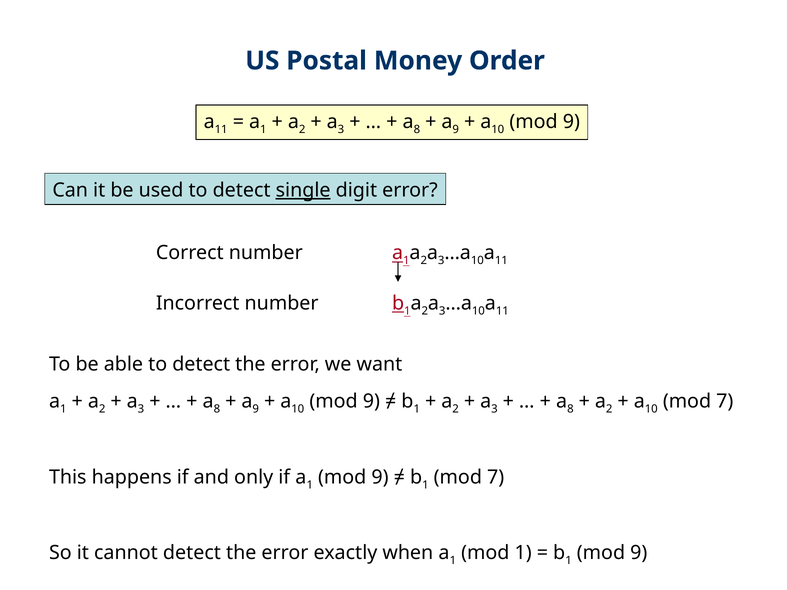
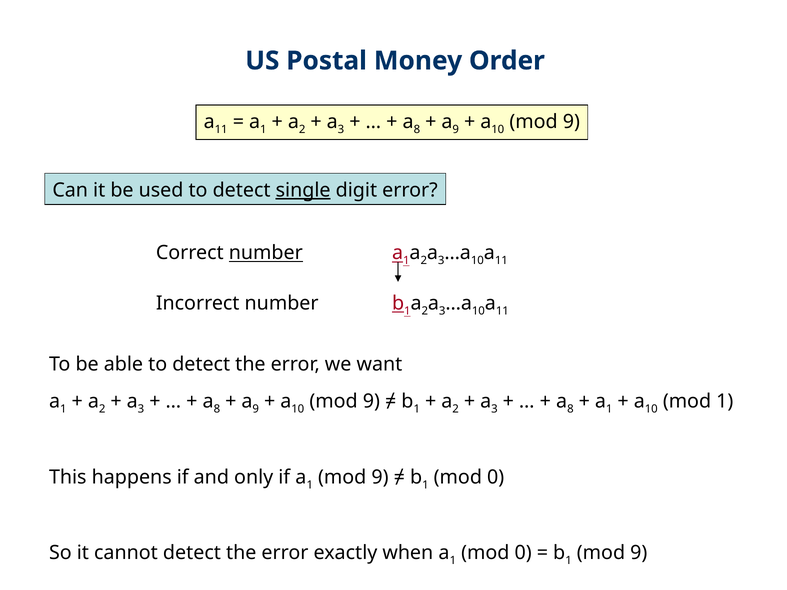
number at (266, 253) underline: none -> present
2 at (609, 409): 2 -> 1
7 at (725, 402): 7 -> 1
7 at (496, 477): 7 -> 0
1 at (523, 553): 1 -> 0
